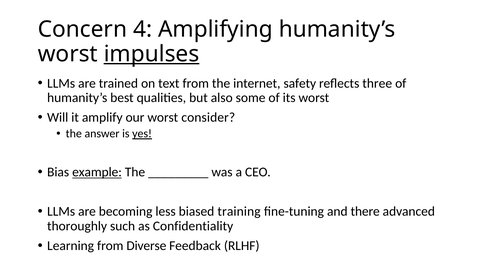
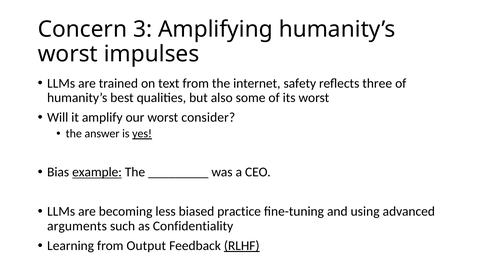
4: 4 -> 3
impulses underline: present -> none
training: training -> practice
there: there -> using
thoroughly: thoroughly -> arguments
Diverse: Diverse -> Output
RLHF underline: none -> present
